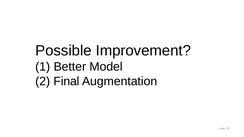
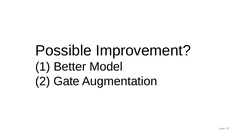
Final: Final -> Gate
